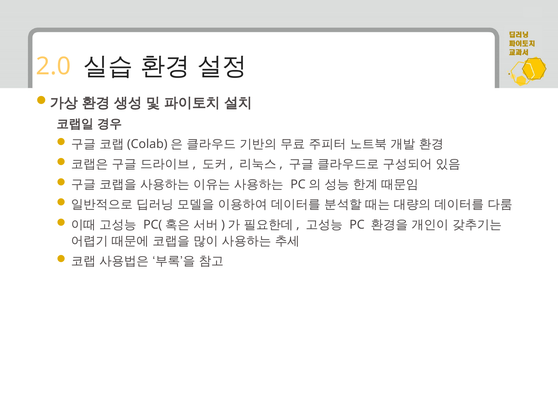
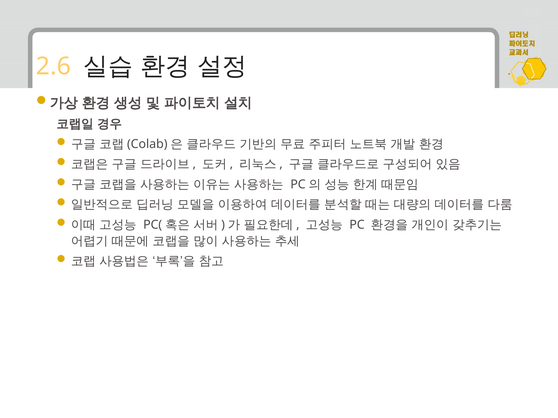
2.0: 2.0 -> 2.6
